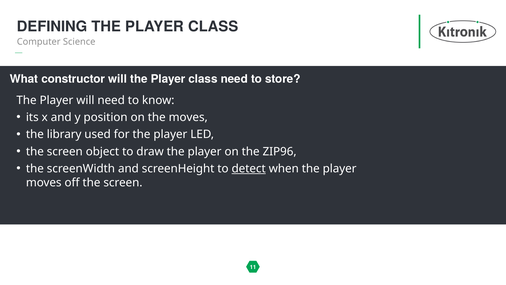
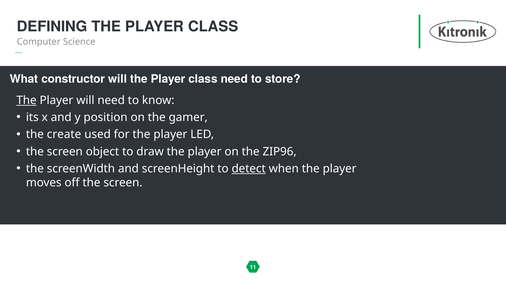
The at (27, 100) underline: none -> present
the moves: moves -> gamer
library: library -> create
